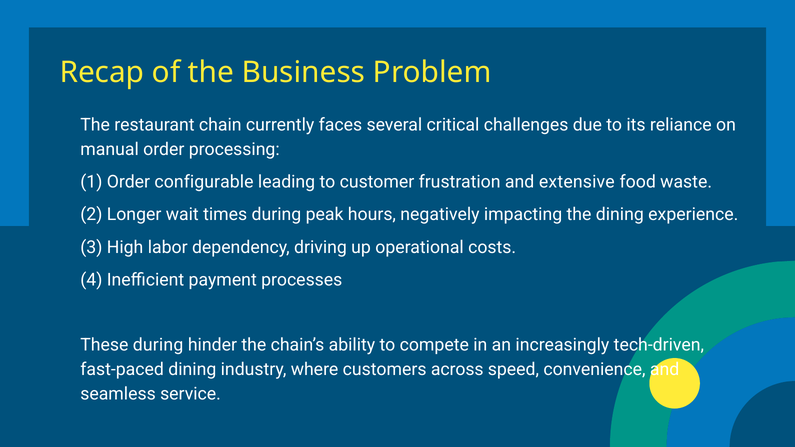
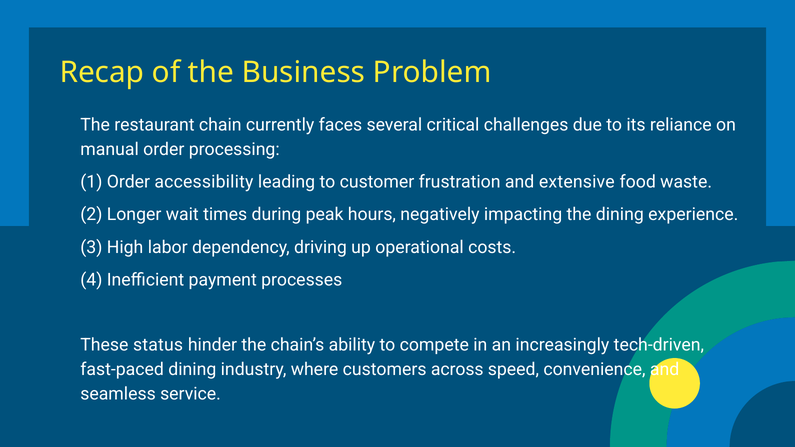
configurable: configurable -> accessibility
These during: during -> status
